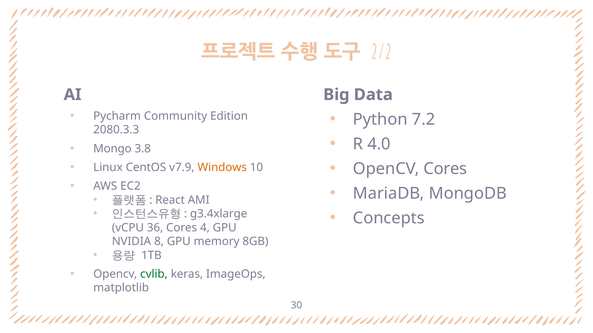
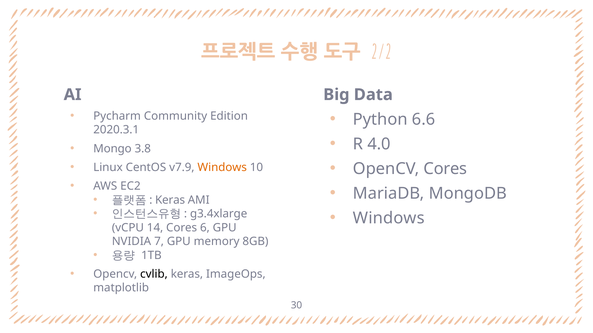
7.2: 7.2 -> 6.6
2080.3.3: 2080.3.3 -> 2020.3.1
React at (170, 200): React -> Keras
Concepts at (389, 218): Concepts -> Windows
36: 36 -> 14
4: 4 -> 6
8: 8 -> 7
cvlib colour: green -> black
